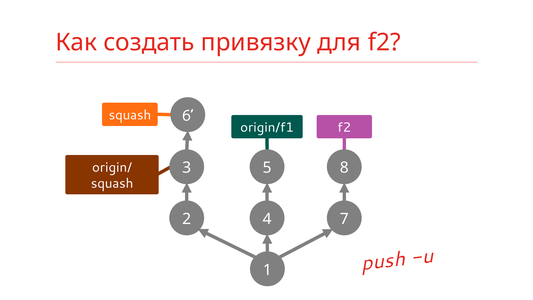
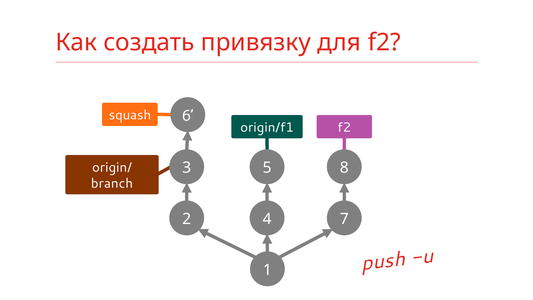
squash at (112, 183): squash -> branch
